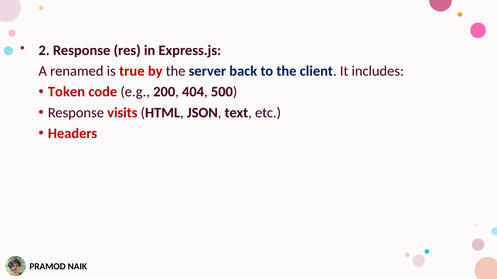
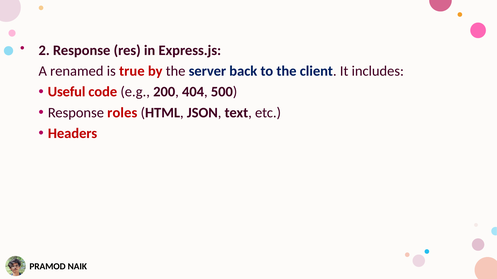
Token: Token -> Useful
visits: visits -> roles
